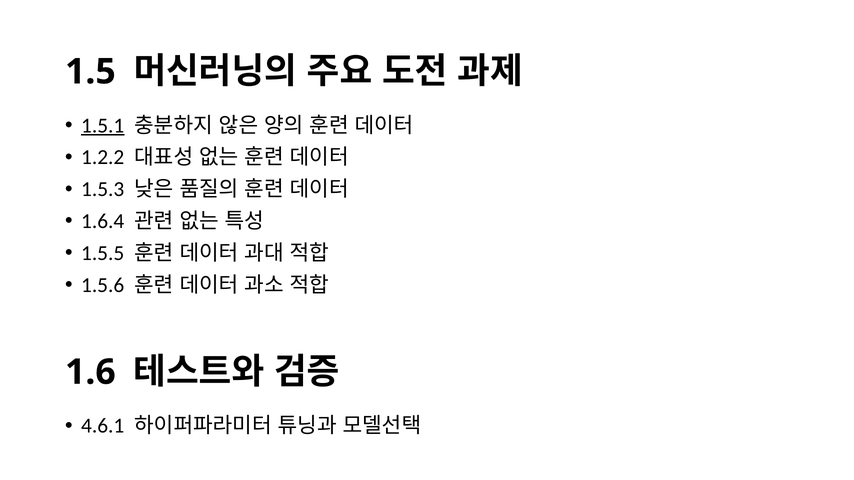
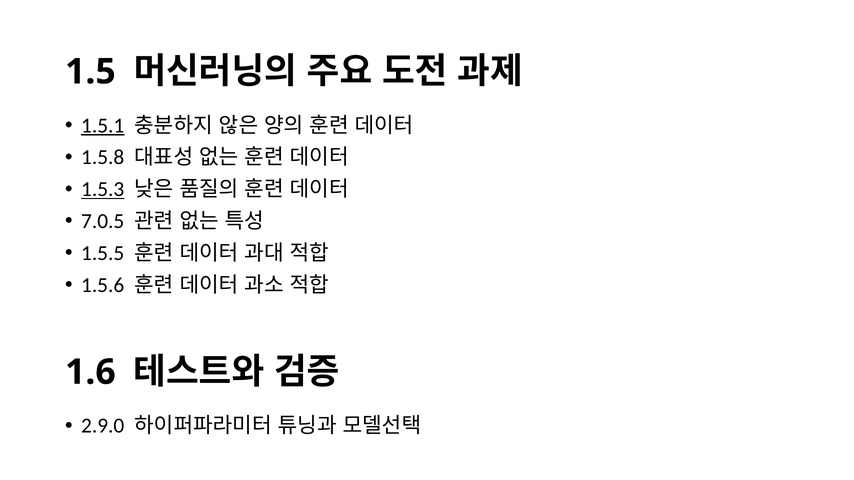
1.2.2: 1.2.2 -> 1.5.8
1.5.3 underline: none -> present
1.6.4: 1.6.4 -> 7.0.5
4.6.1: 4.6.1 -> 2.9.0
